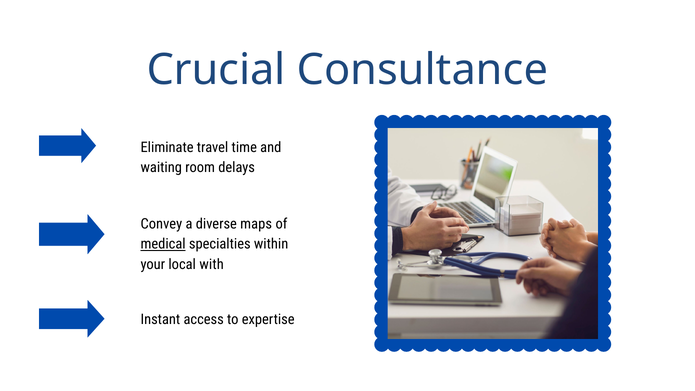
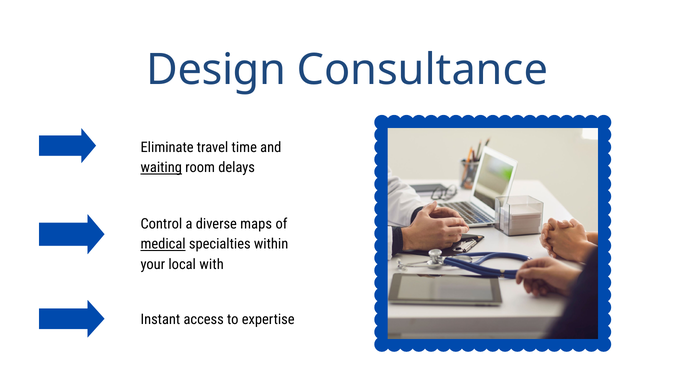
Crucial: Crucial -> Design
waiting underline: none -> present
Convey: Convey -> Control
